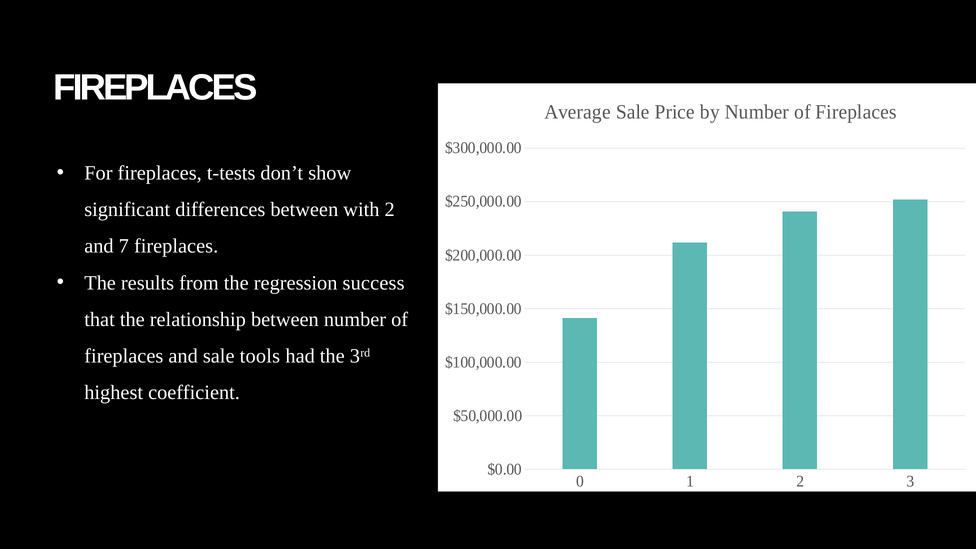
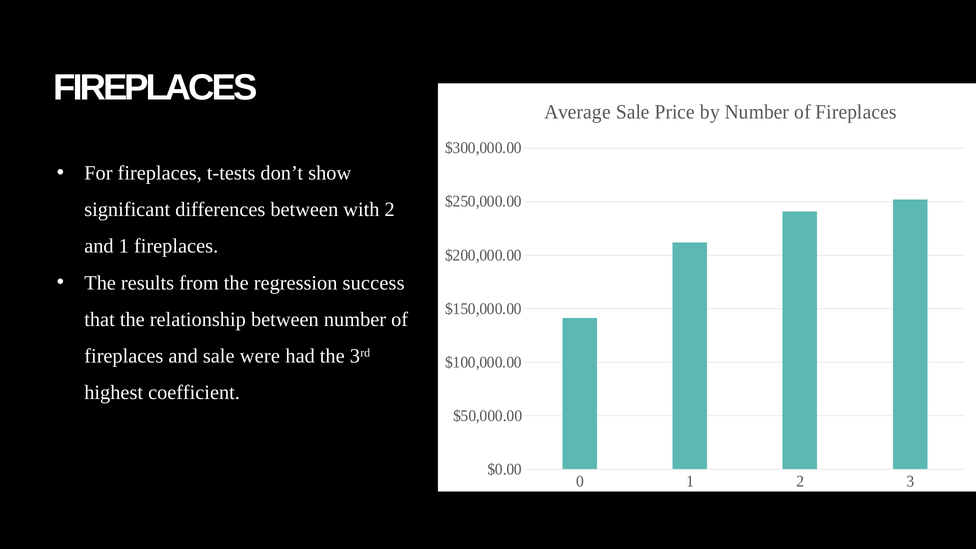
and 7: 7 -> 1
tools: tools -> were
